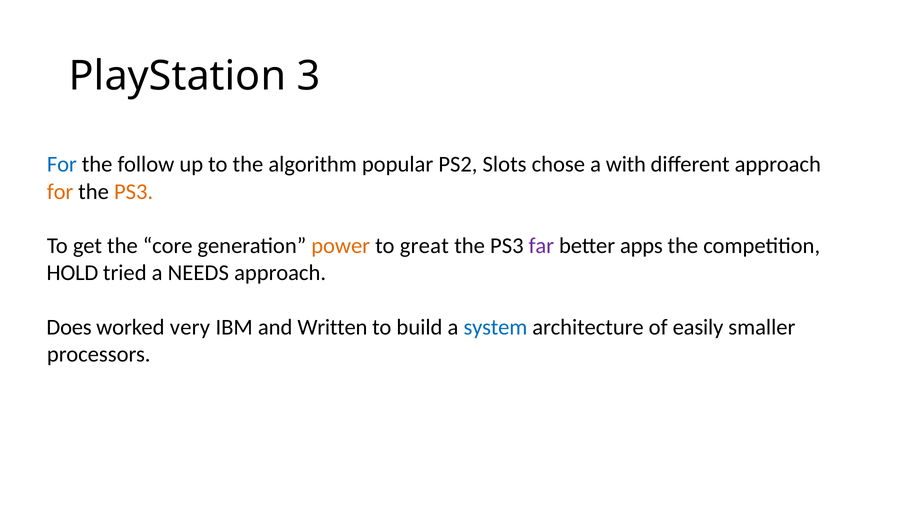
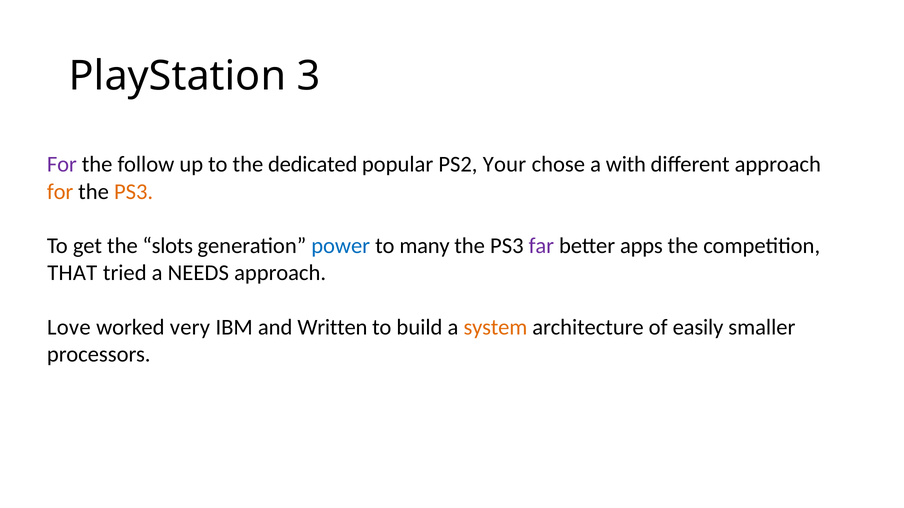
For at (62, 165) colour: blue -> purple
algorithm: algorithm -> dedicated
Slots: Slots -> Your
core: core -> slots
power colour: orange -> blue
great: great -> many
HOLD: HOLD -> THAT
Does: Does -> Love
system colour: blue -> orange
